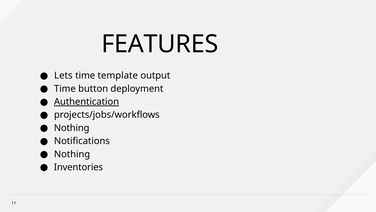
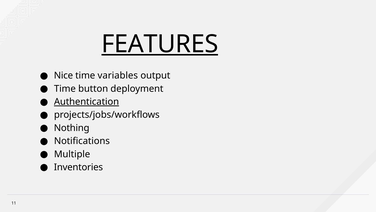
FEATURES underline: none -> present
Lets: Lets -> Nice
template: template -> variables
Nothing at (72, 154): Nothing -> Multiple
